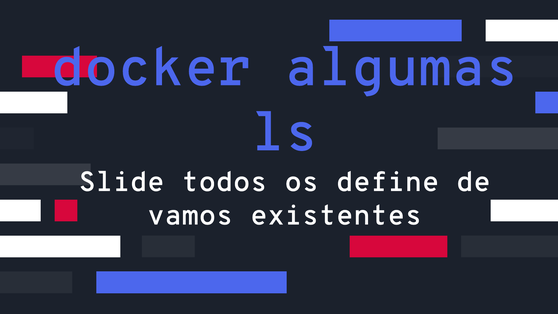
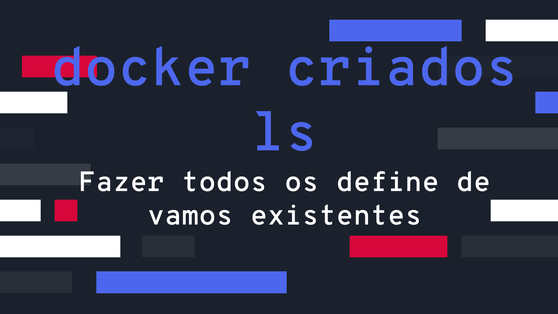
algumas: algumas -> criados
Slide: Slide -> Fazer
